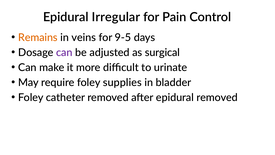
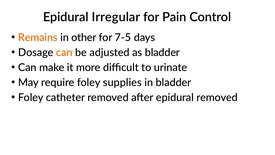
veins: veins -> other
9-5: 9-5 -> 7-5
can at (64, 52) colour: purple -> orange
as surgical: surgical -> bladder
